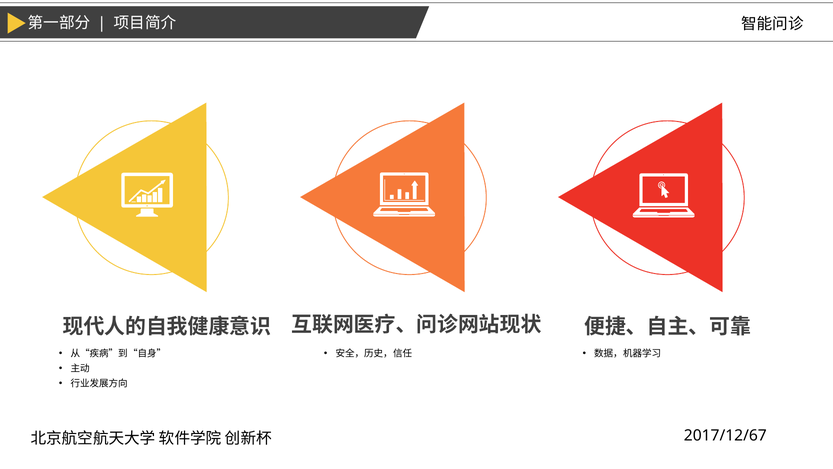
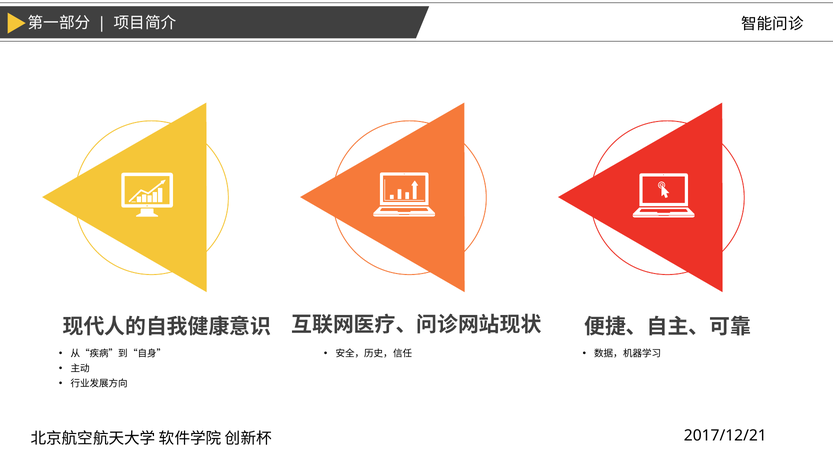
2017/12/67: 2017/12/67 -> 2017/12/21
